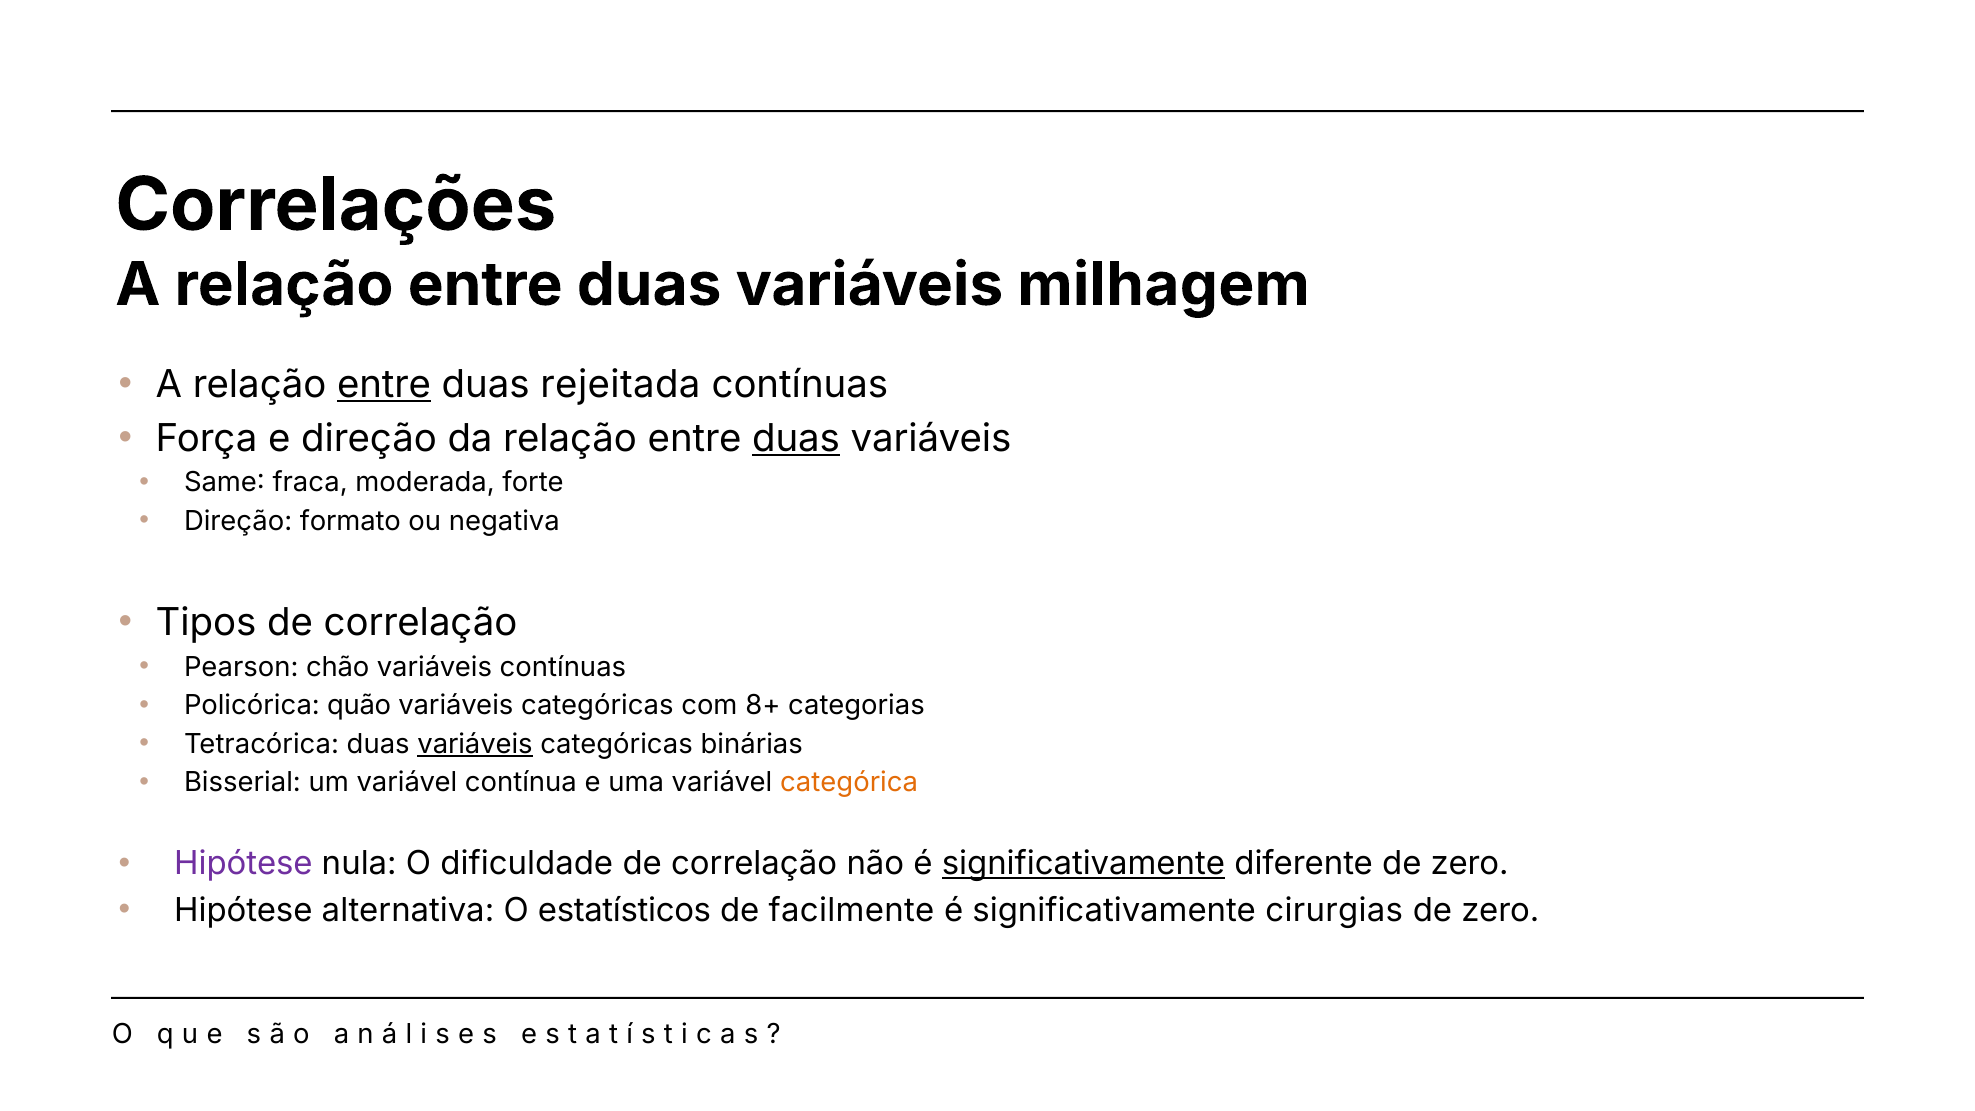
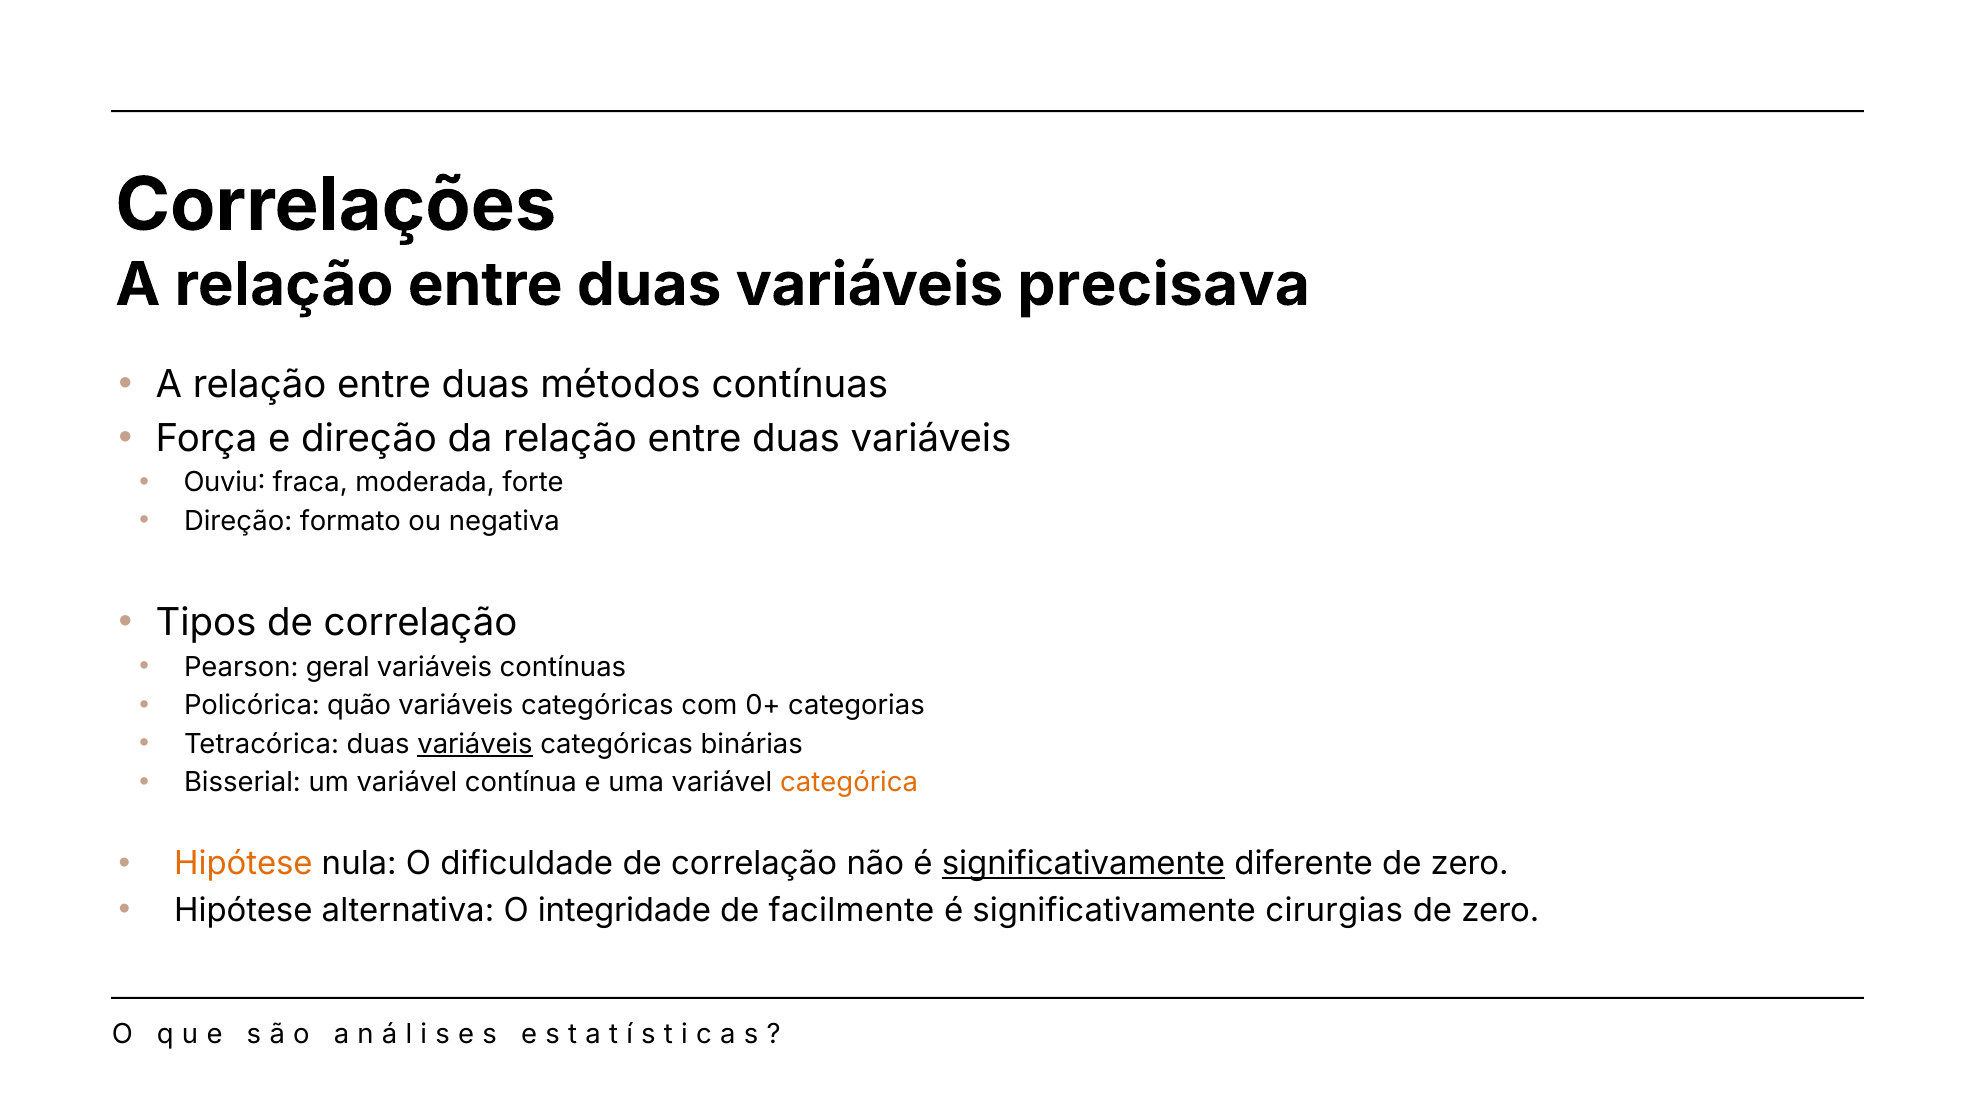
milhagem: milhagem -> precisava
entre at (384, 385) underline: present -> none
rejeitada: rejeitada -> métodos
duas at (796, 439) underline: present -> none
Same: Same -> Ouviu
chão: chão -> geral
8+: 8+ -> 0+
Hipótese at (243, 864) colour: purple -> orange
estatísticos: estatísticos -> integridade
